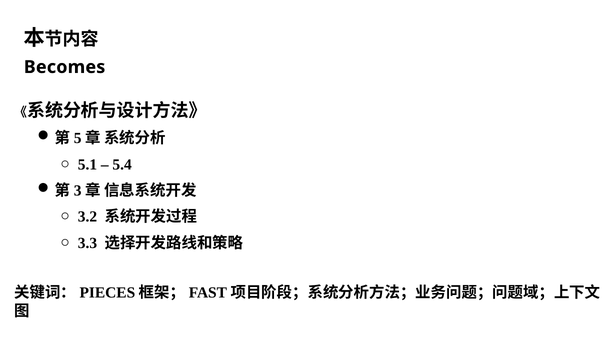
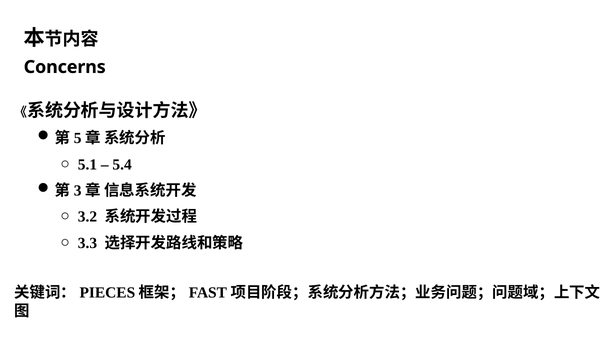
Becomes: Becomes -> Concerns
